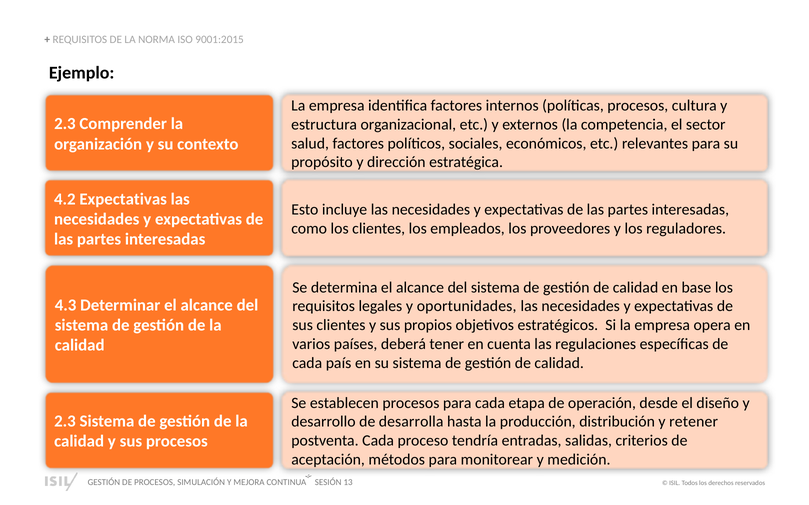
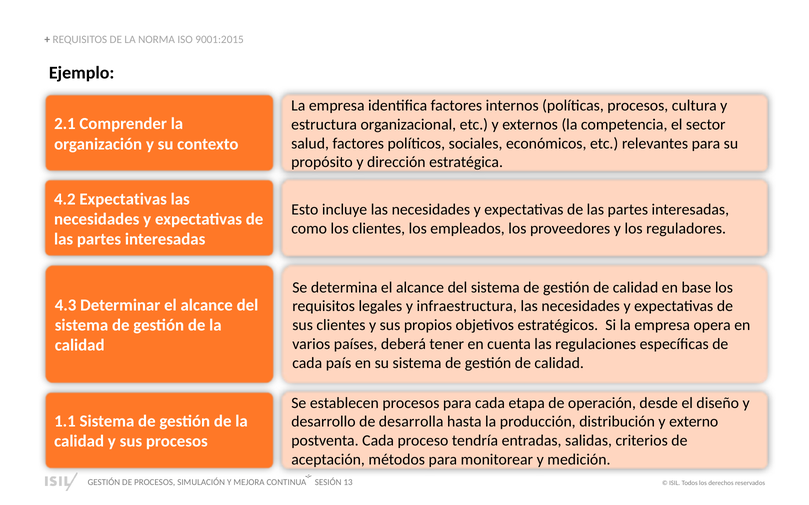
2.3 at (65, 124): 2.3 -> 2.1
oportunidades: oportunidades -> infraestructura
2.3 at (65, 422): 2.3 -> 1.1
retener: retener -> externo
